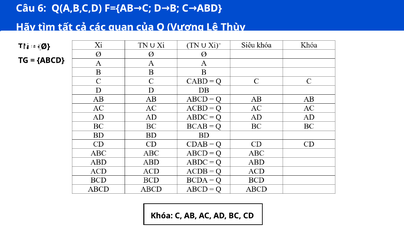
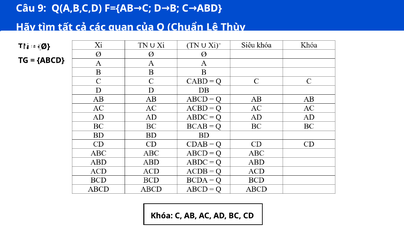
6: 6 -> 9
Vương: Vương -> Chuẩn
